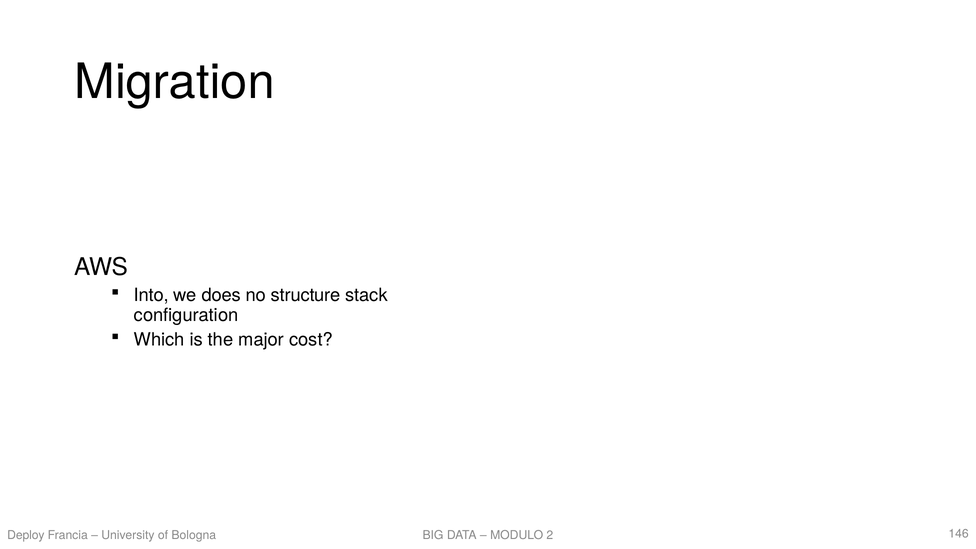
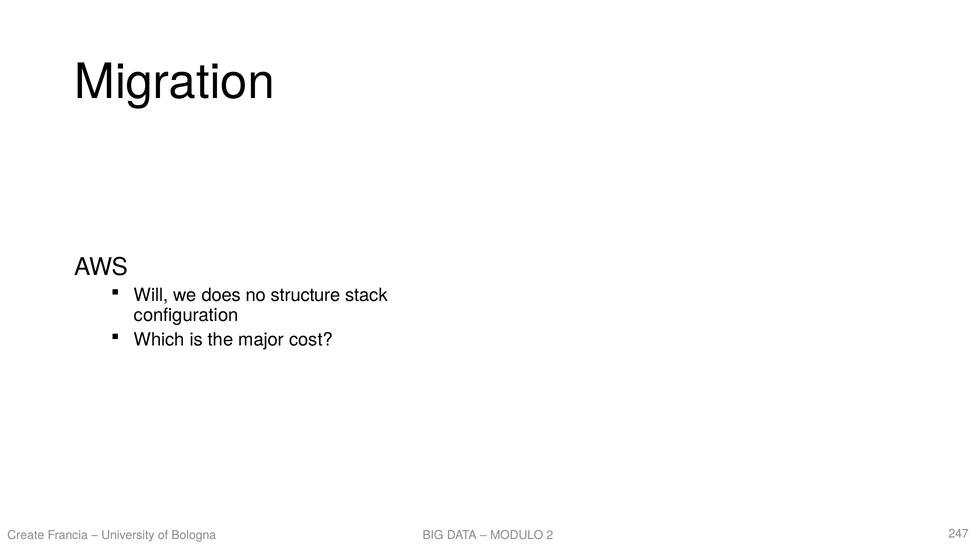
Into: Into -> Will
Deploy: Deploy -> Create
146: 146 -> 247
